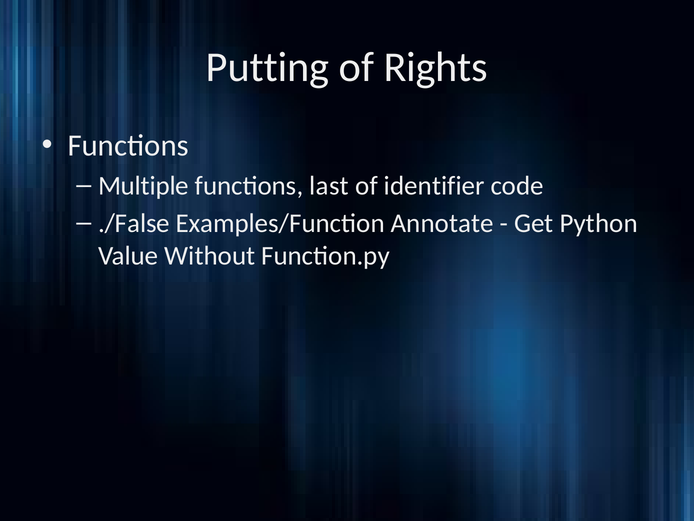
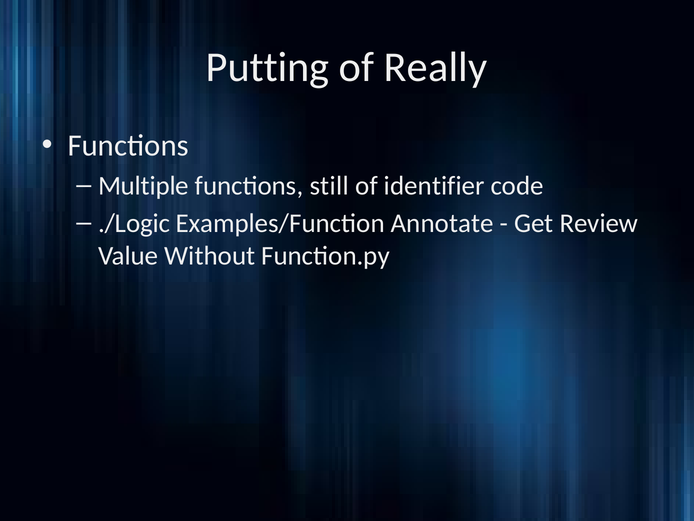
Rights: Rights -> Really
last: last -> still
./False: ./False -> ./Logic
Python: Python -> Review
